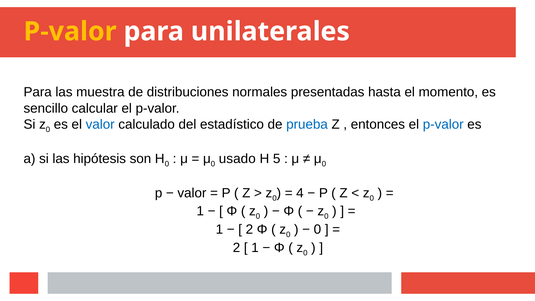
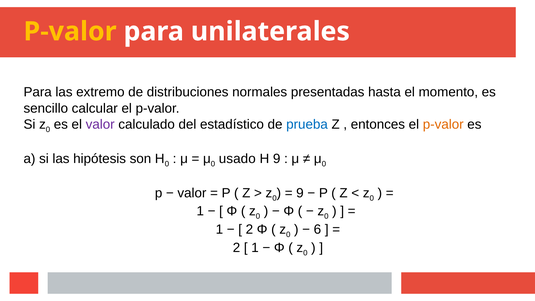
muestra: muestra -> extremo
valor at (100, 124) colour: blue -> purple
p-valor at (443, 124) colour: blue -> orange
H 5: 5 -> 9
4 at (300, 193): 4 -> 9
0 at (317, 229): 0 -> 6
